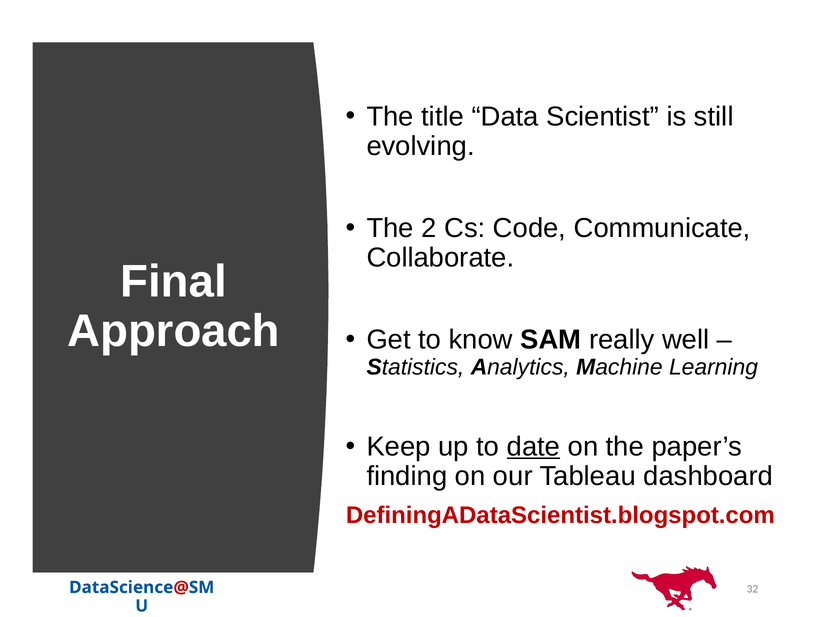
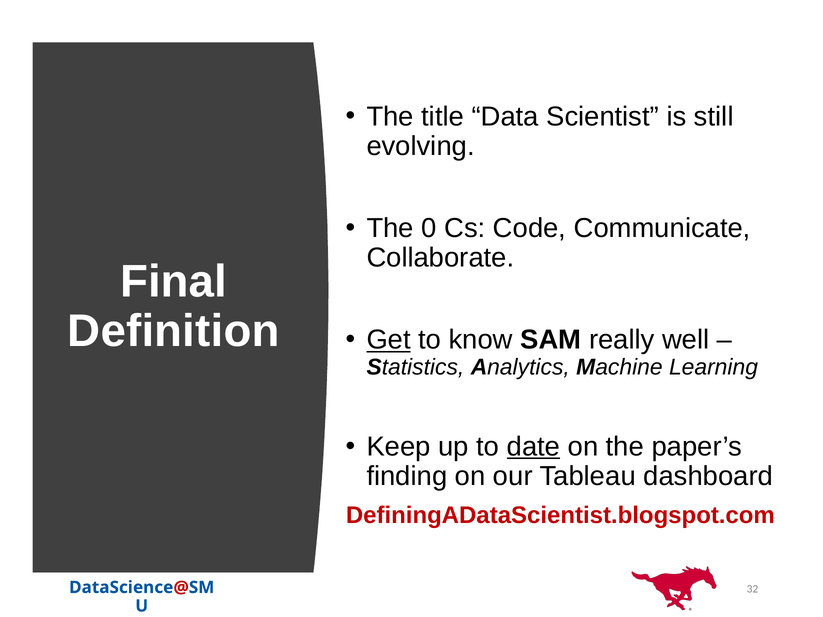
2: 2 -> 0
Approach: Approach -> Definition
Get underline: none -> present
